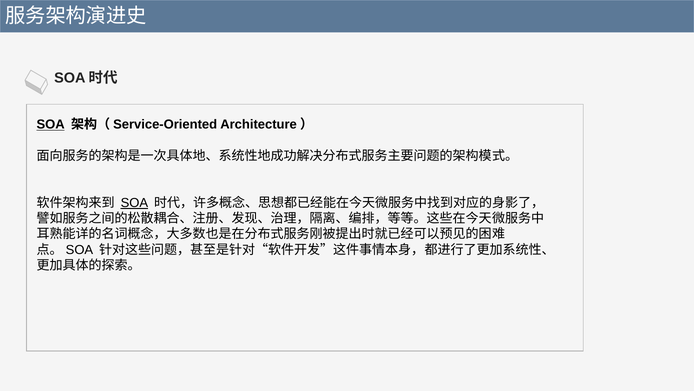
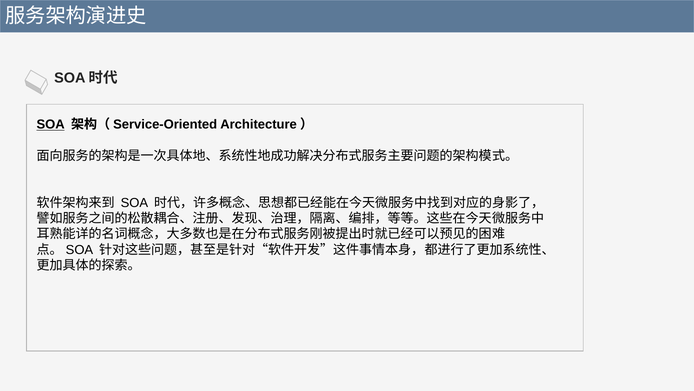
SOA at (134, 203) underline: present -> none
